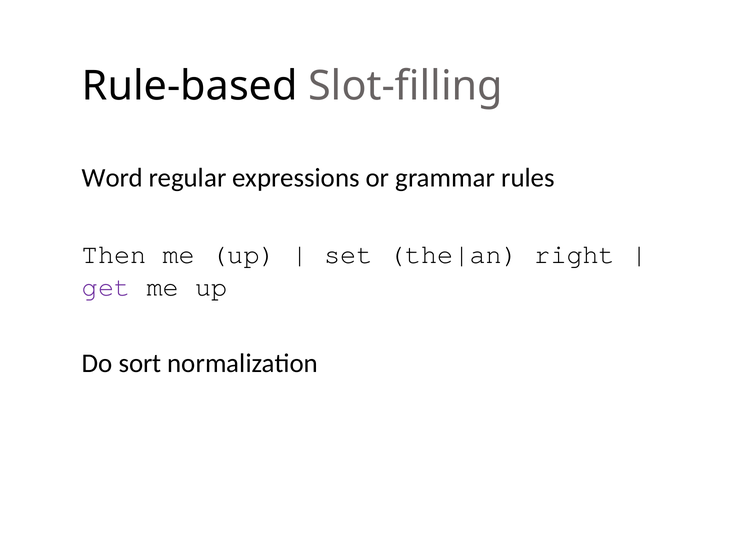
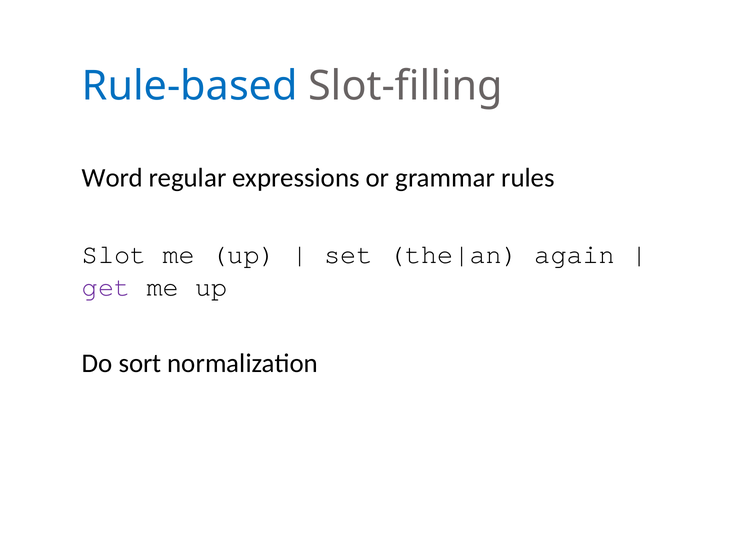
Rule-based colour: black -> blue
Then: Then -> Slot
right: right -> again
